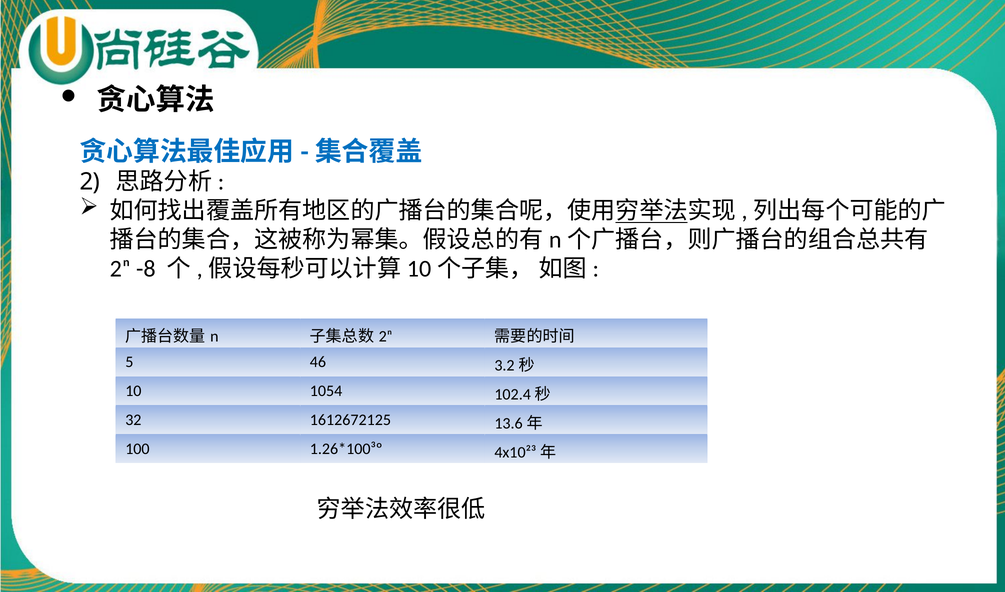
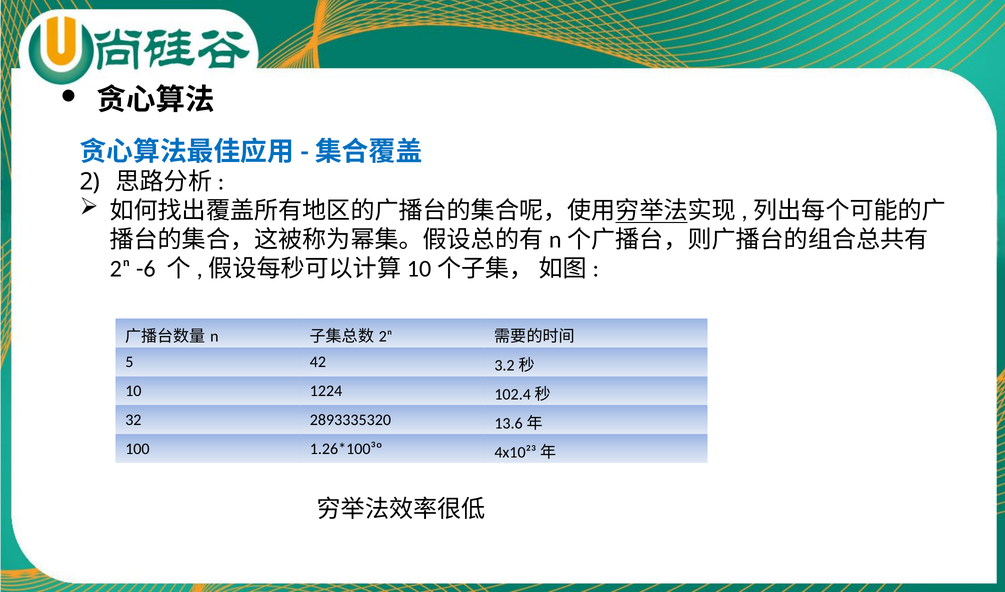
-8: -8 -> -6
46: 46 -> 42
1054: 1054 -> 1224
1612672125: 1612672125 -> 2893335320
